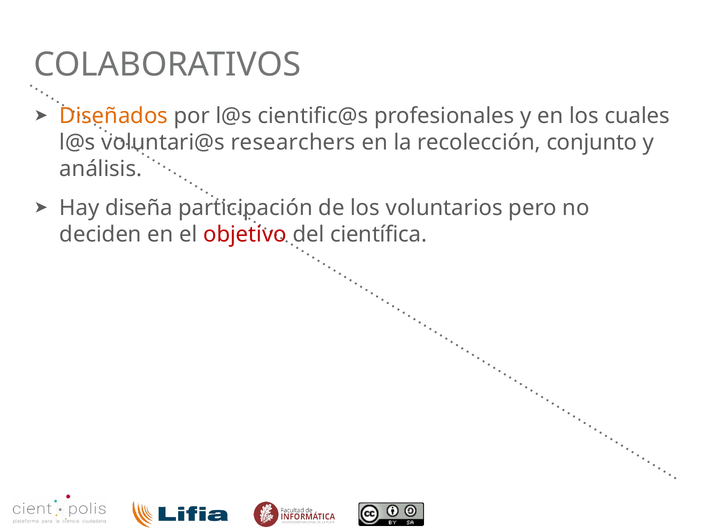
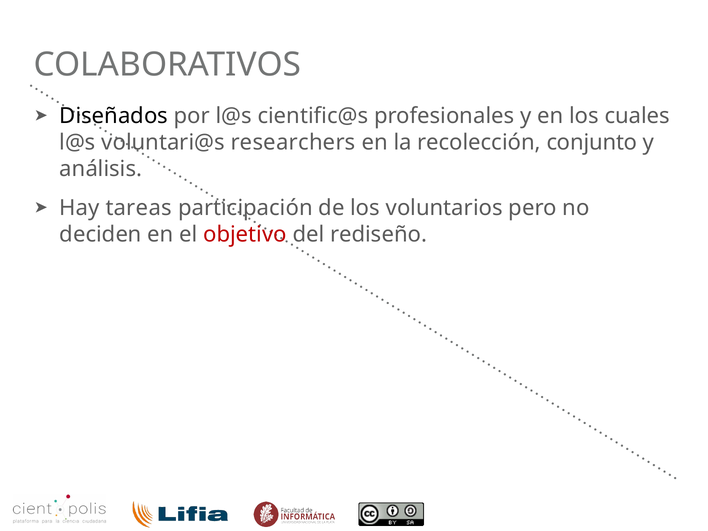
Diseñados colour: orange -> black
diseña: diseña -> tareas
científica: científica -> rediseño
